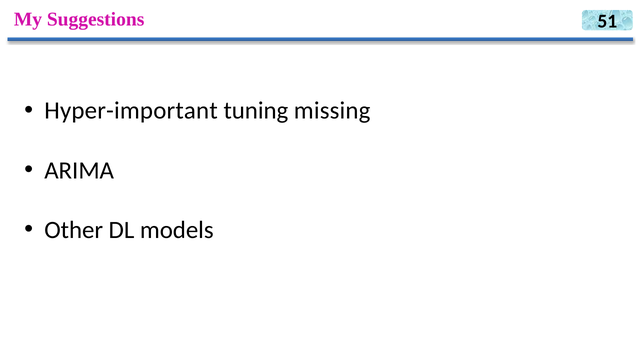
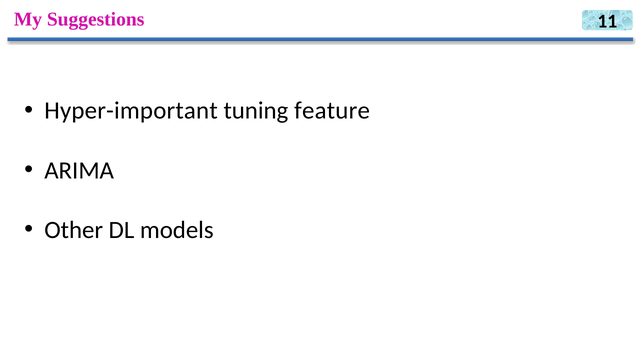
51: 51 -> 11
missing: missing -> feature
